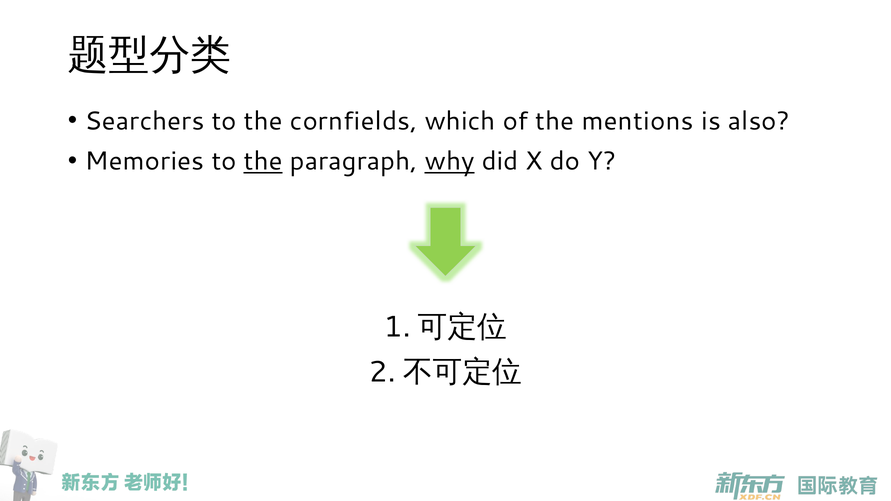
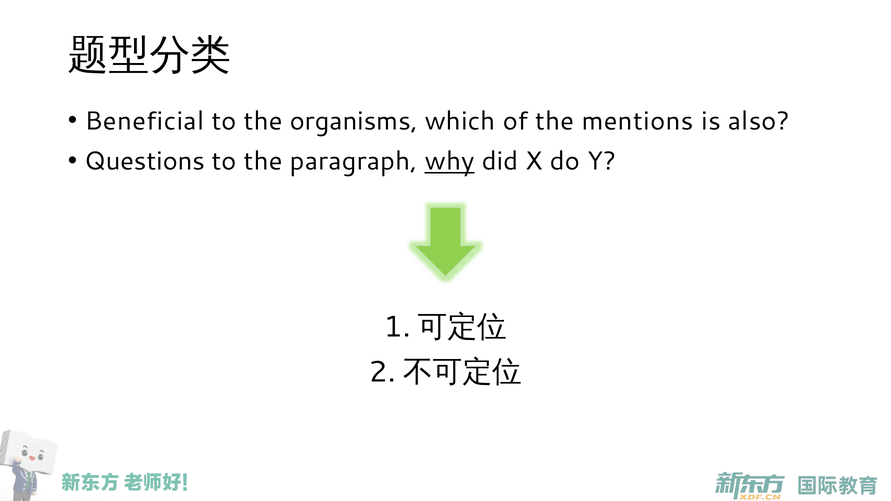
Searchers: Searchers -> Beneficial
cornfields: cornfields -> organisms
Memories: Memories -> Questions
the at (263, 161) underline: present -> none
